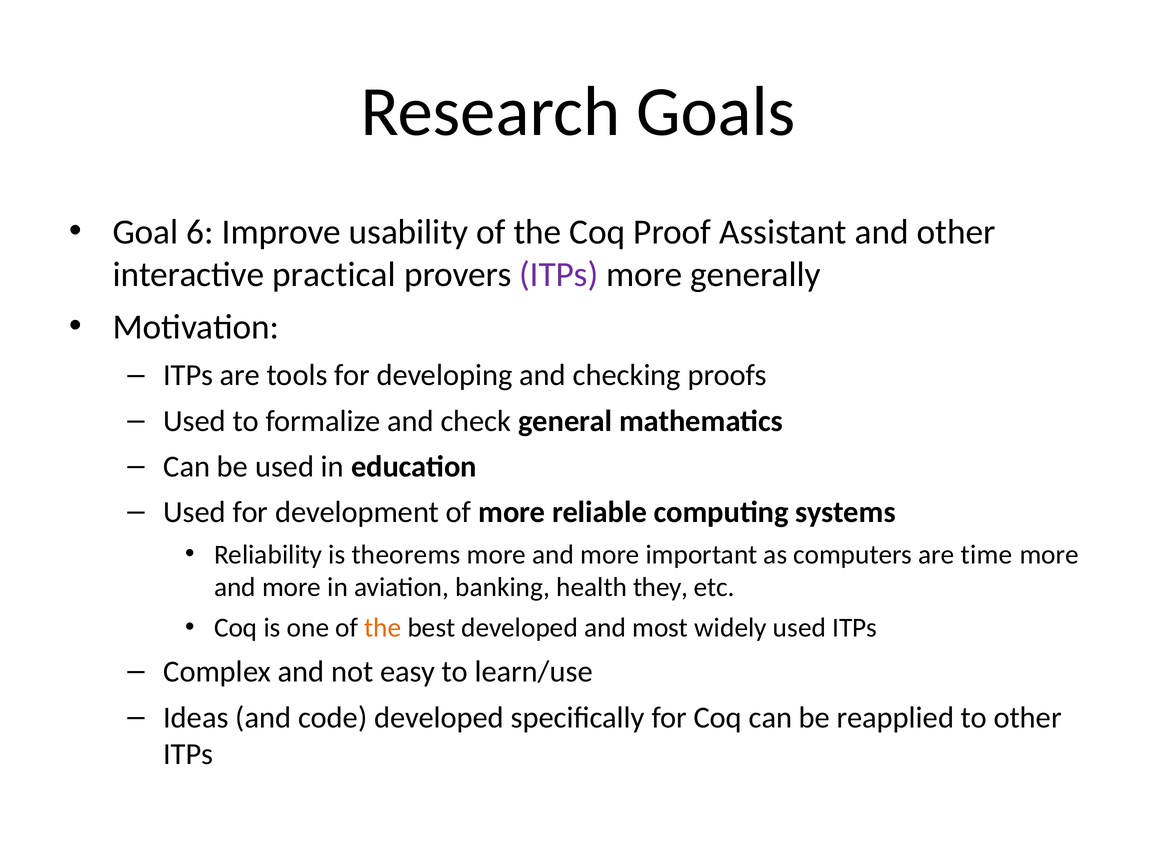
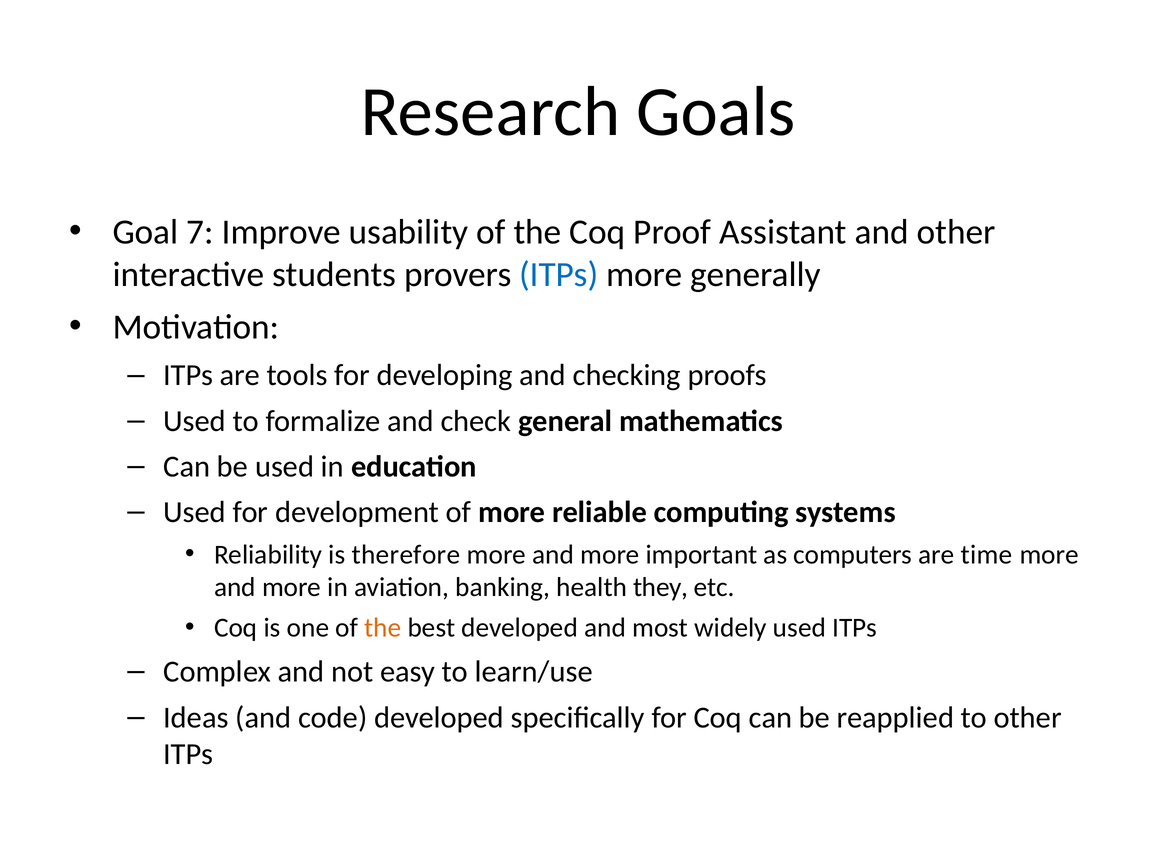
6: 6 -> 7
practical: practical -> students
ITPs at (559, 274) colour: purple -> blue
theorems: theorems -> therefore
